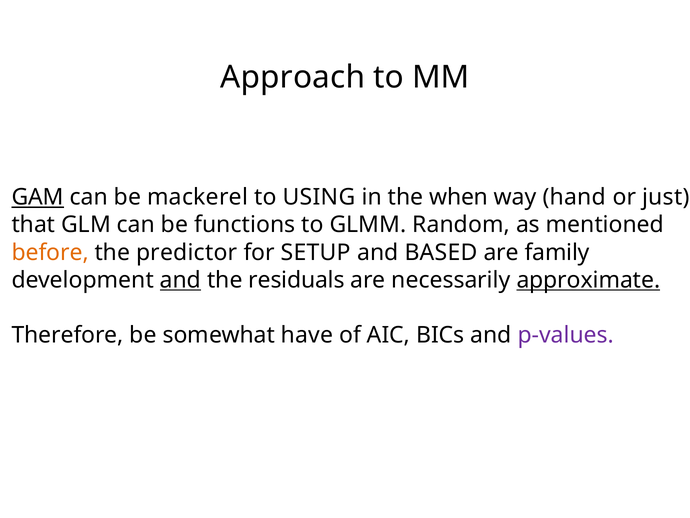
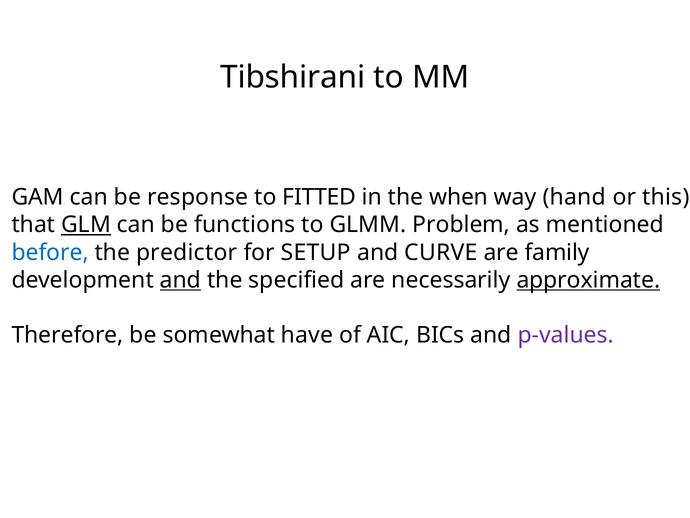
Approach: Approach -> Tibshirani
GAM underline: present -> none
mackerel: mackerel -> response
USING: USING -> FITTED
just: just -> this
GLM underline: none -> present
Random: Random -> Problem
before colour: orange -> blue
BASED: BASED -> CURVE
residuals: residuals -> specified
